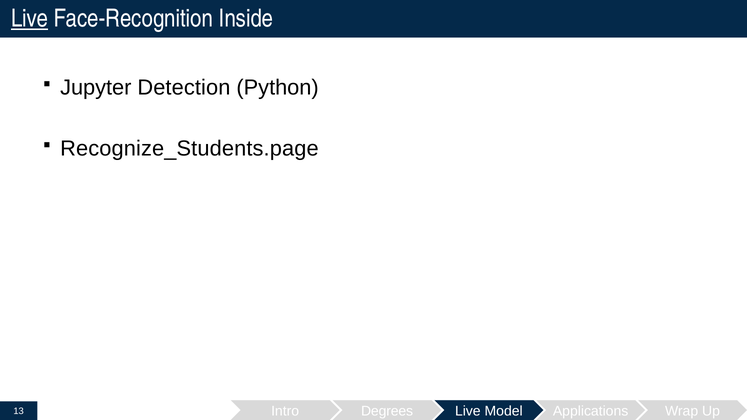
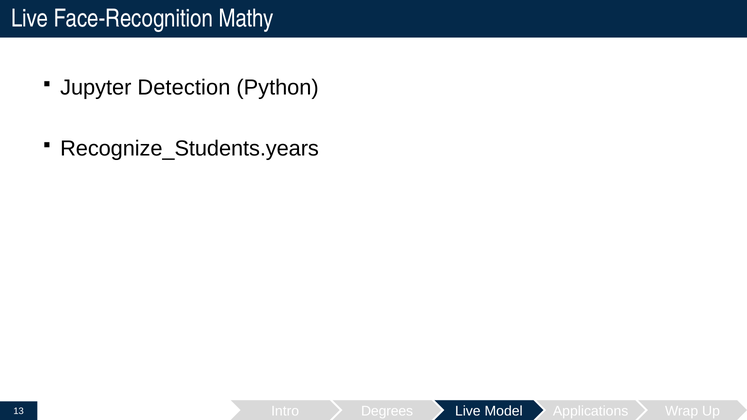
Live at (30, 19) underline: present -> none
Inside: Inside -> Mathy
Recognize_Students.page: Recognize_Students.page -> Recognize_Students.years
